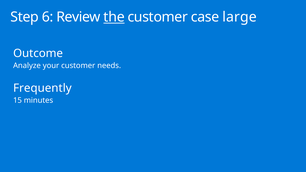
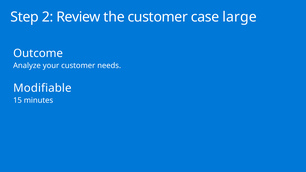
6: 6 -> 2
the underline: present -> none
Frequently: Frequently -> Modifiable
